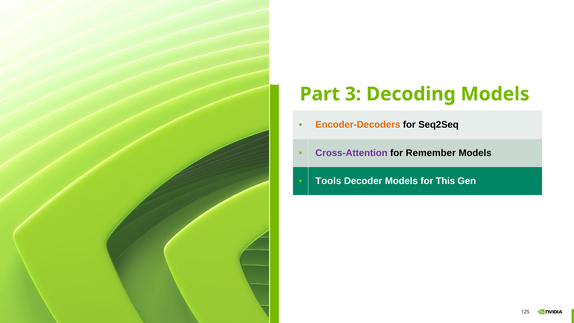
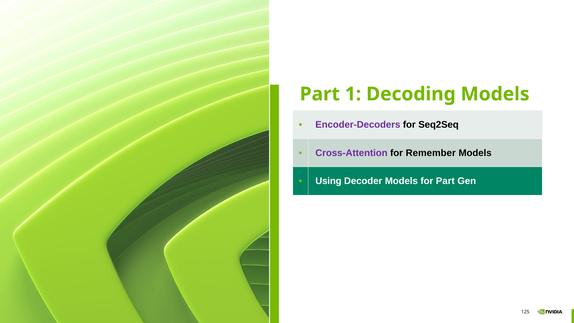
3: 3 -> 1
Encoder-Decoders colour: orange -> purple
Tools: Tools -> Using
for This: This -> Part
